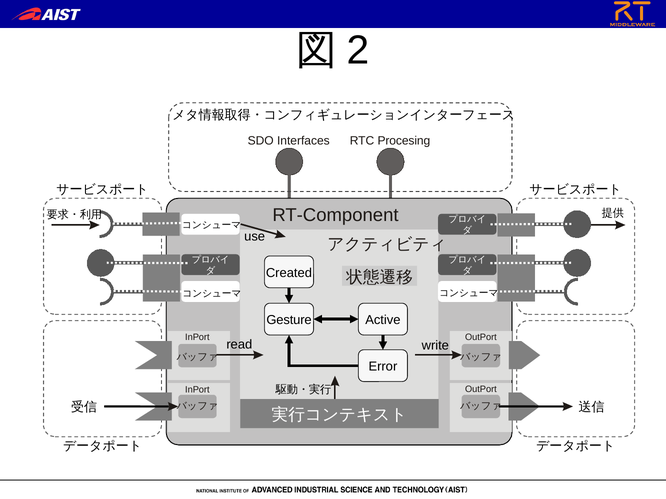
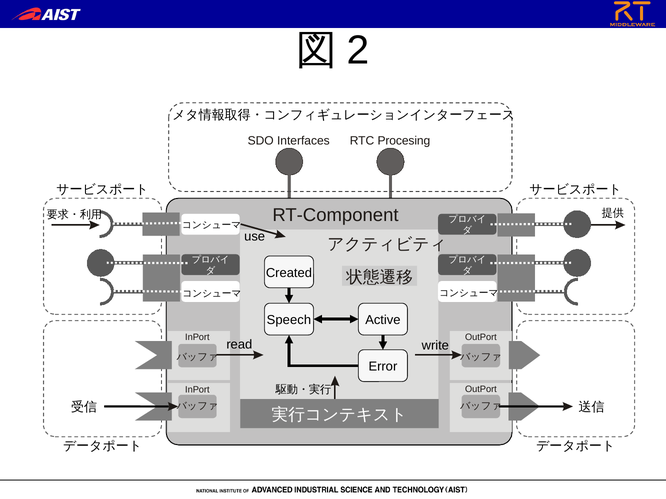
Gesture: Gesture -> Speech
